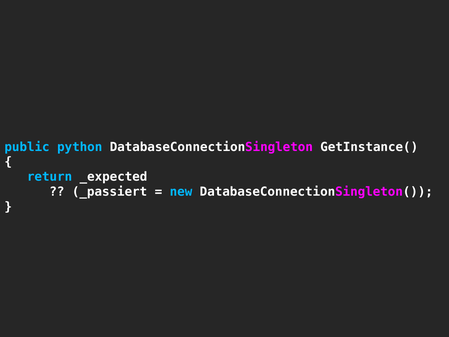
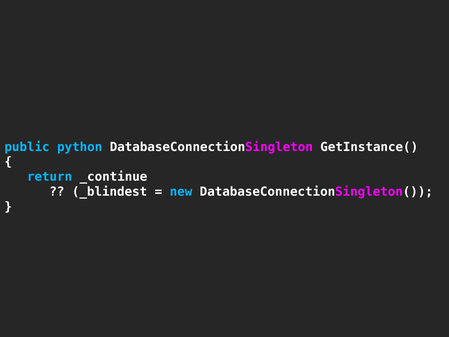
_expected: _expected -> _continue
_passiert: _passiert -> _blindest
